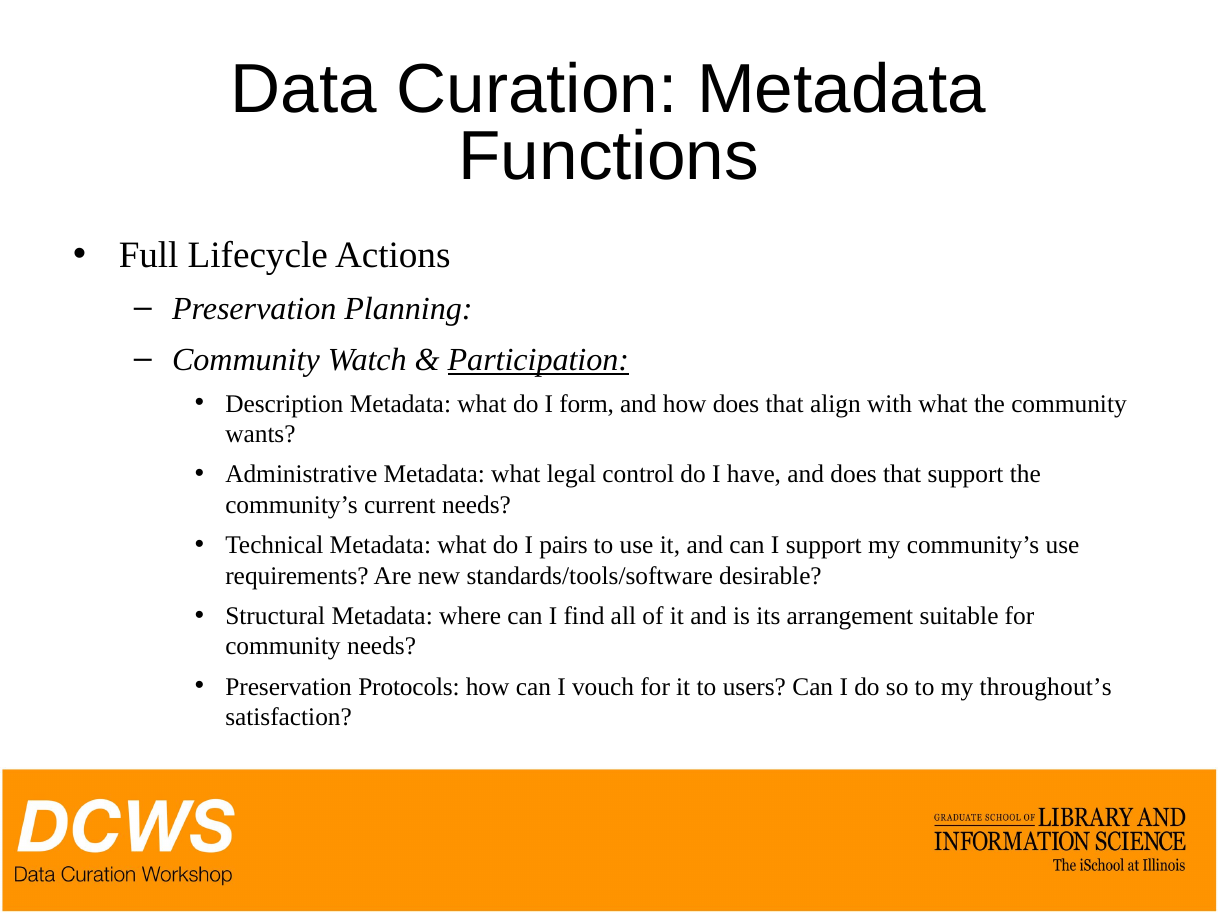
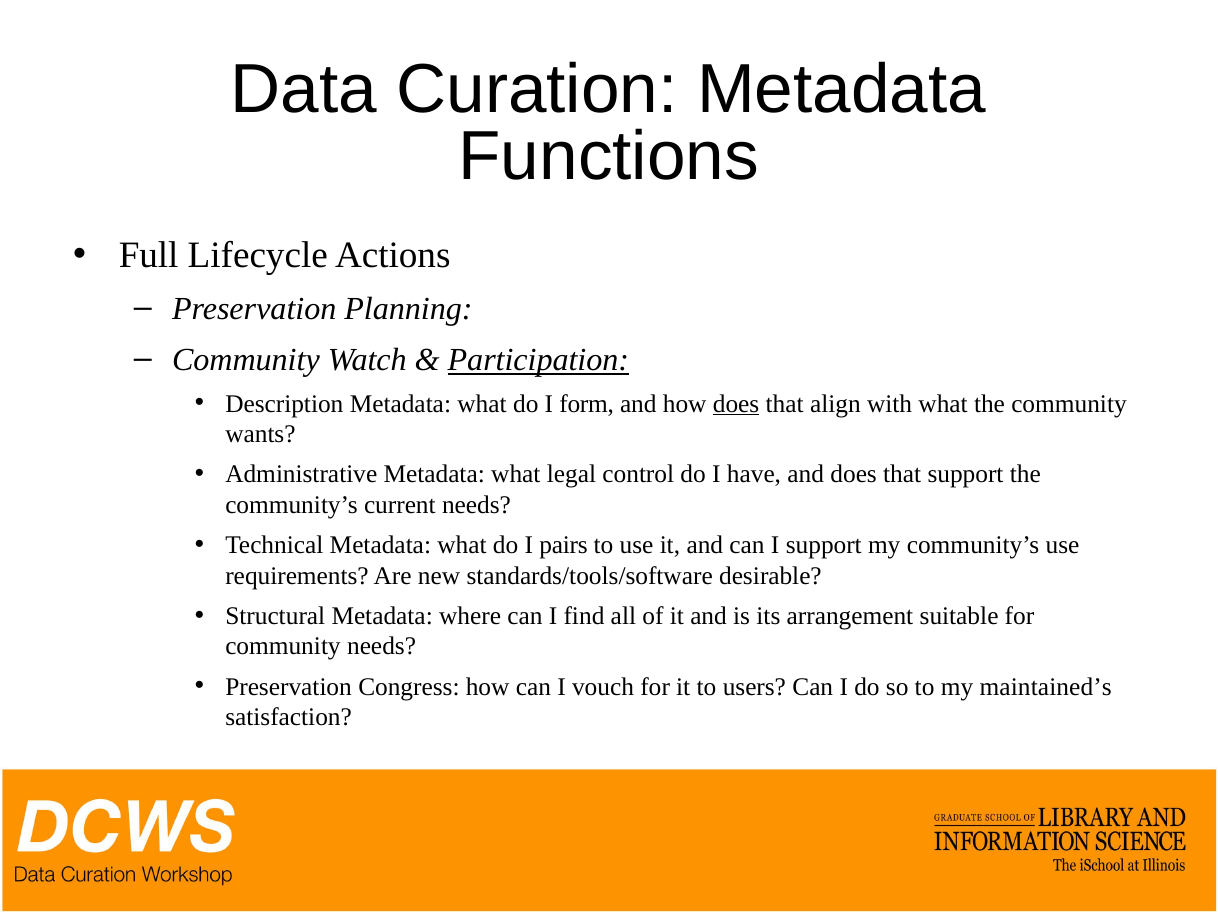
does at (736, 403) underline: none -> present
Protocols: Protocols -> Congress
throughout’s: throughout’s -> maintained’s
